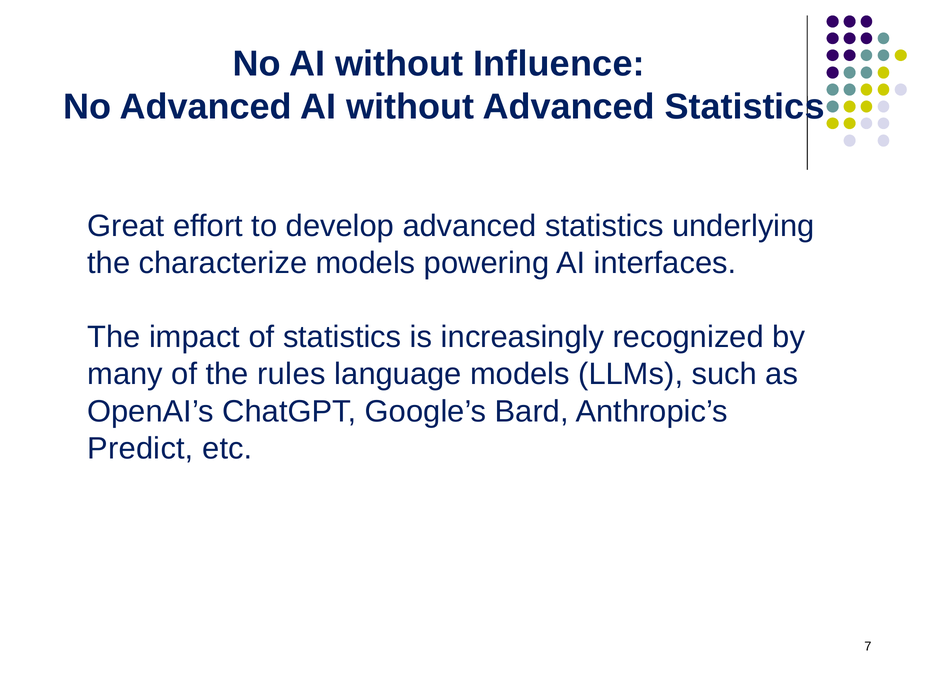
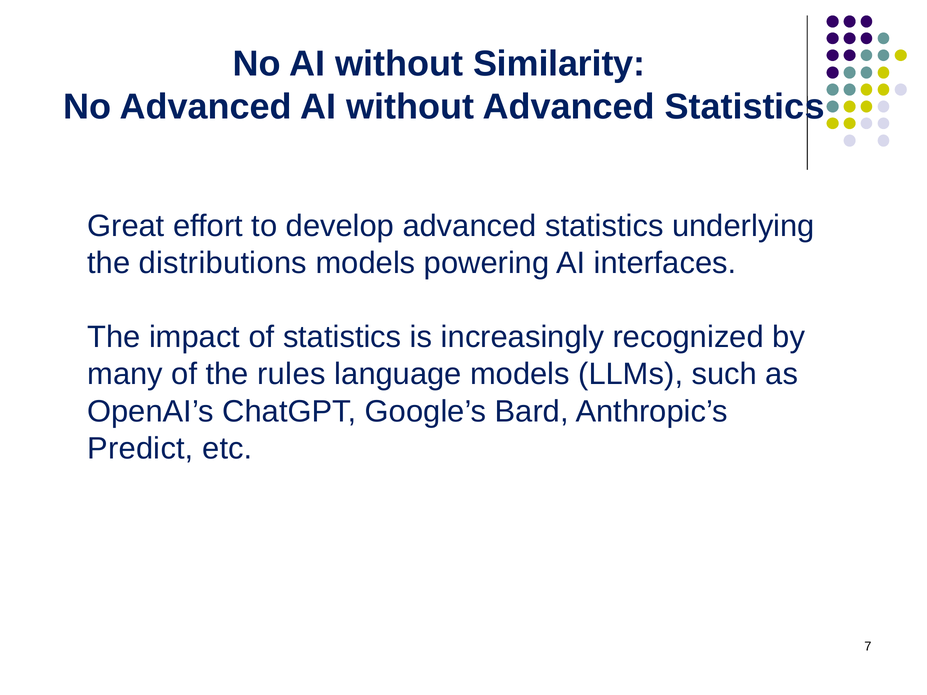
Influence: Influence -> Similarity
characterize: characterize -> distributions
